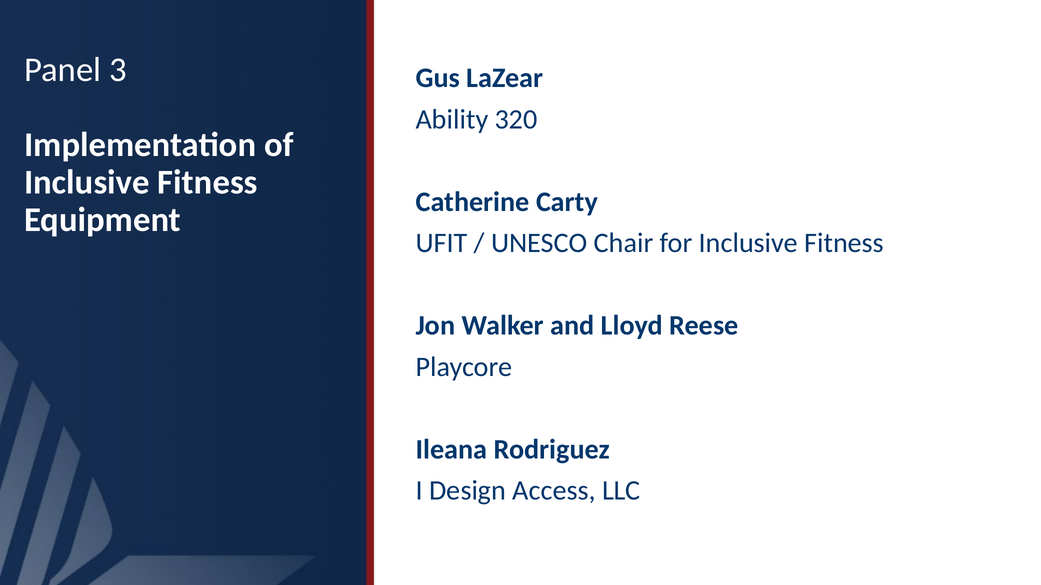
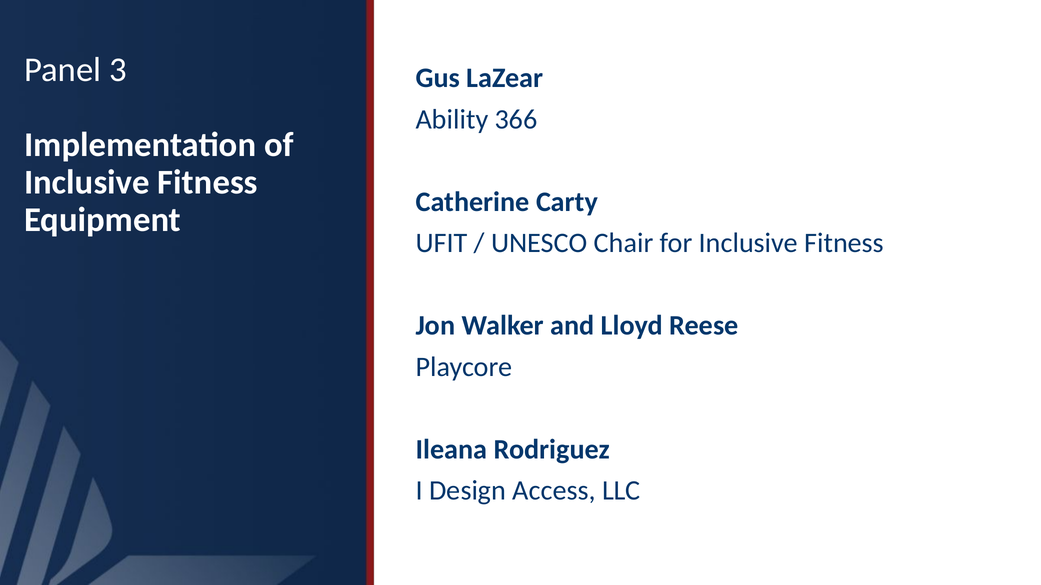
320: 320 -> 366
